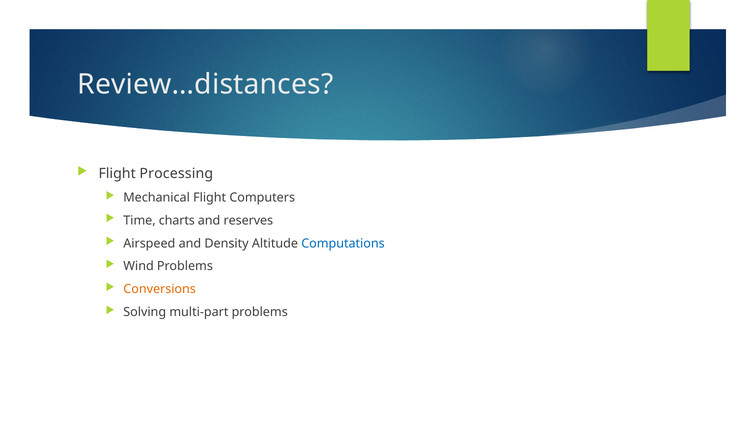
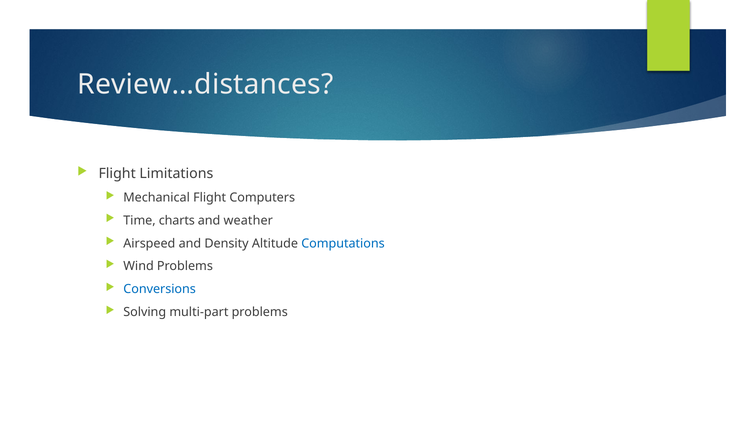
Processing: Processing -> Limitations
reserves: reserves -> weather
Conversions colour: orange -> blue
